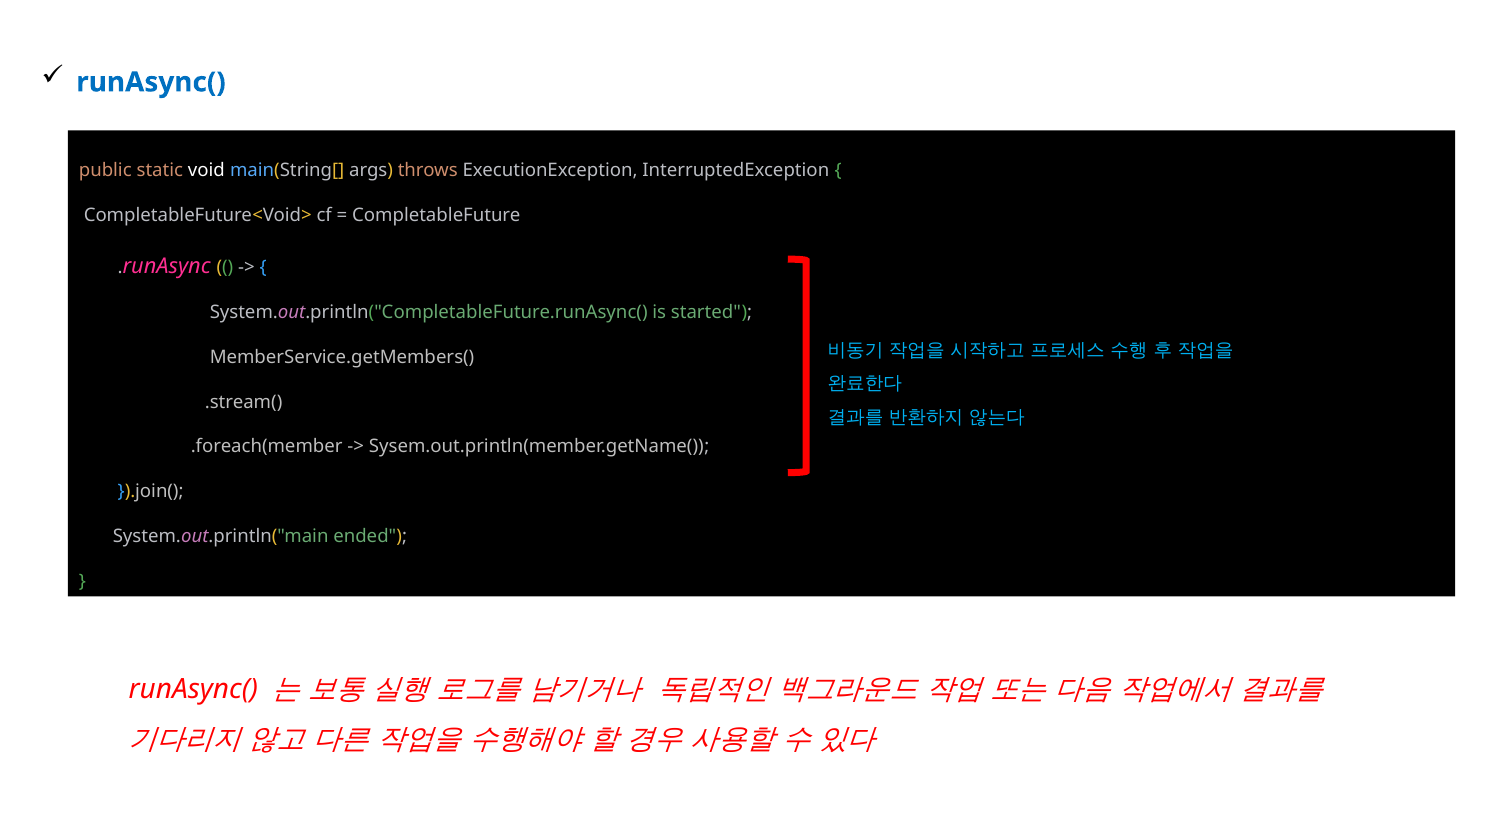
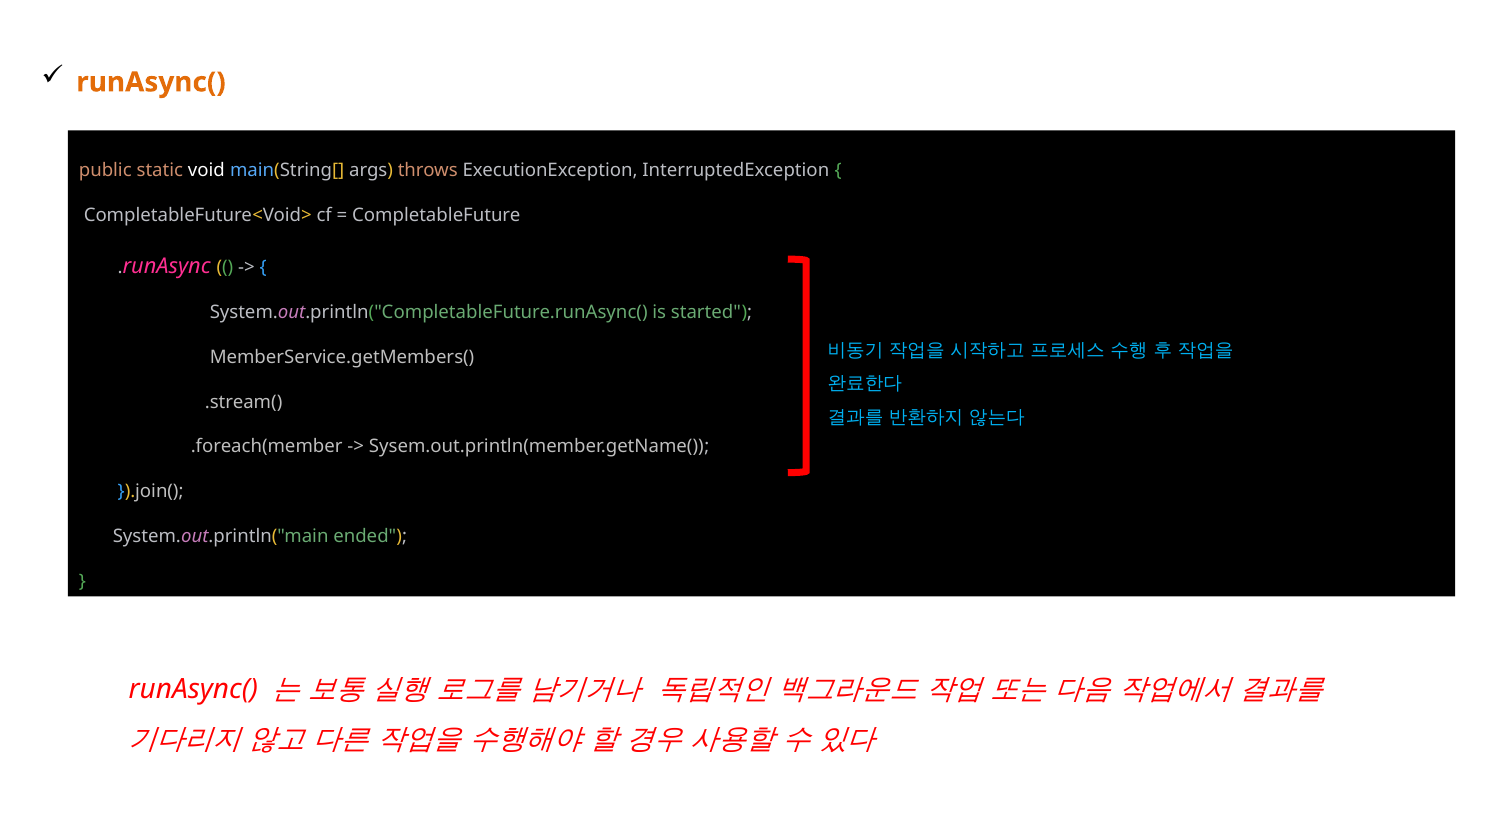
runAsync( at (151, 82) colour: blue -> orange
